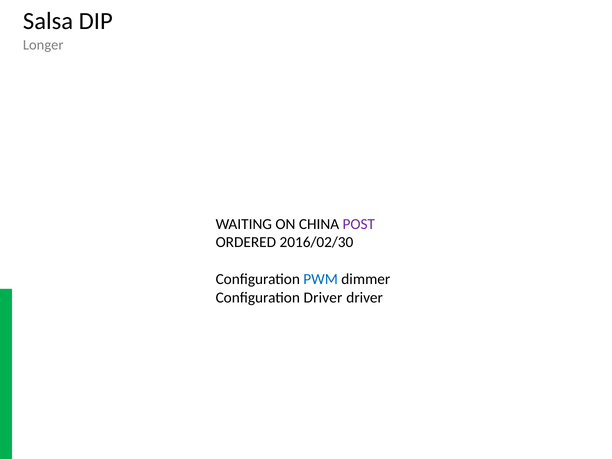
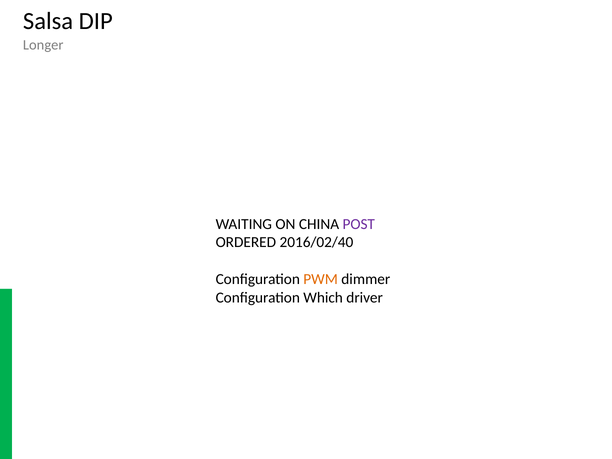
2016/02/30: 2016/02/30 -> 2016/02/40
PWM colour: blue -> orange
Configuration Driver: Driver -> Which
